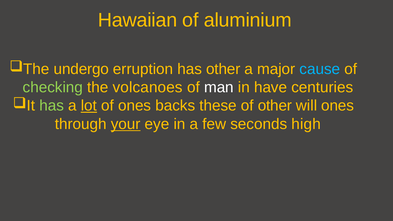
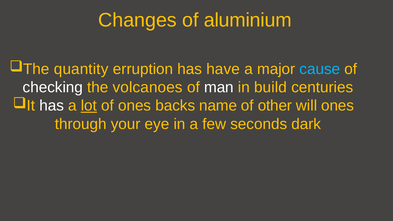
Hawaiian: Hawaiian -> Changes
undergo: undergo -> quantity
has other: other -> have
checking colour: light green -> white
have: have -> build
has at (52, 106) colour: light green -> white
these: these -> name
your underline: present -> none
high: high -> dark
